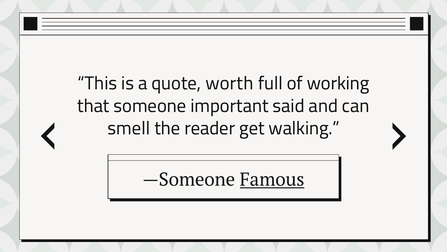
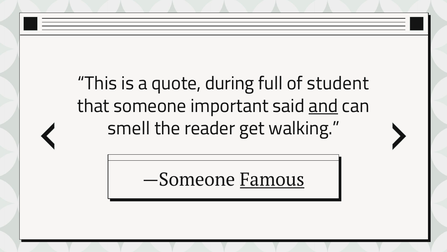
worth: worth -> during
working: working -> student
and underline: none -> present
